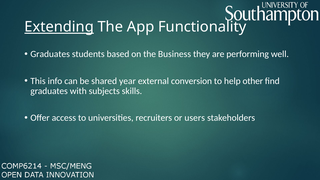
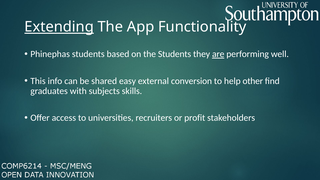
Graduates at (50, 54): Graduates -> Phinephas
the Business: Business -> Students
are underline: none -> present
year: year -> easy
users: users -> profit
